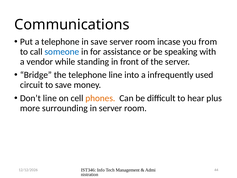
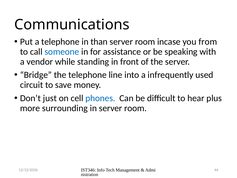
in save: save -> than
Don’t line: line -> just
phones colour: orange -> blue
